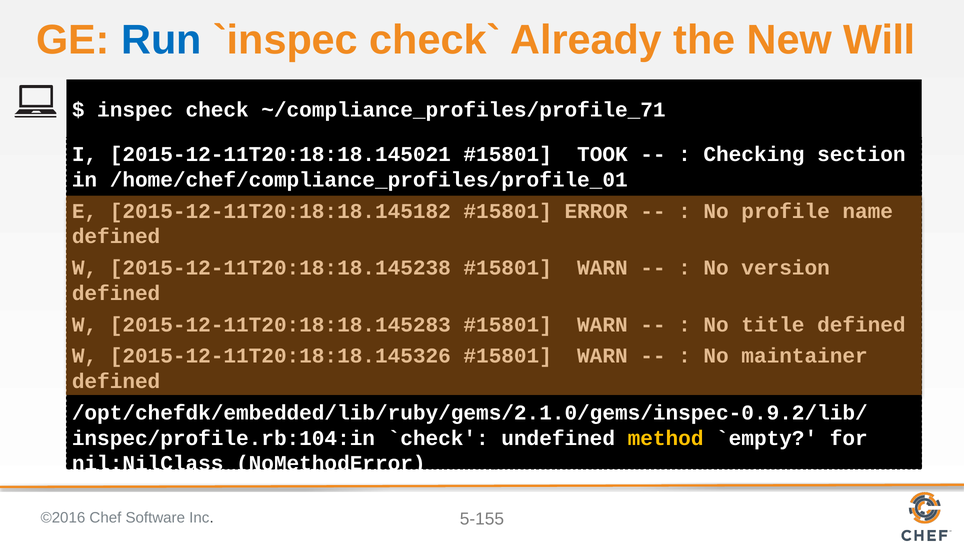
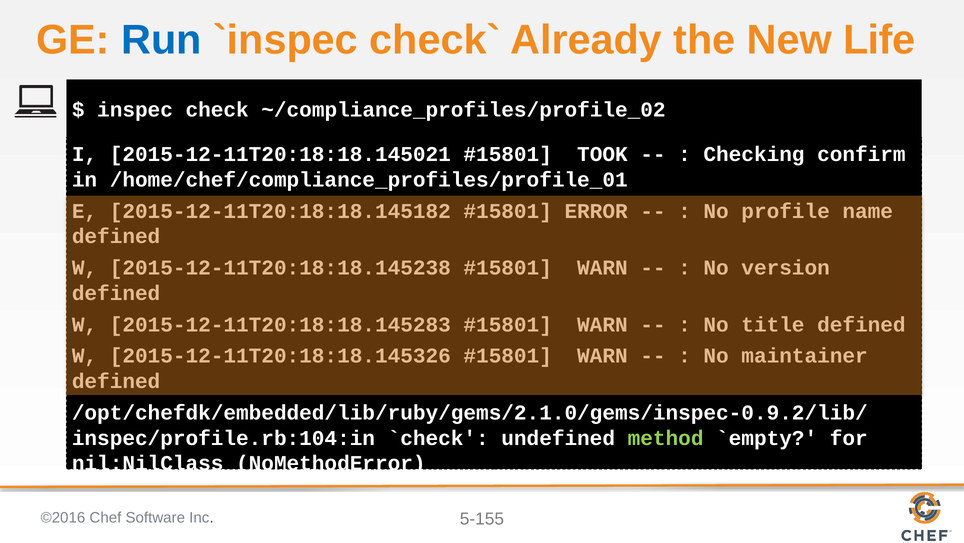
Will: Will -> Life
~/compliance_profiles/profile_71: ~/compliance_profiles/profile_71 -> ~/compliance_profiles/profile_02
section: section -> confirm
method colour: yellow -> light green
